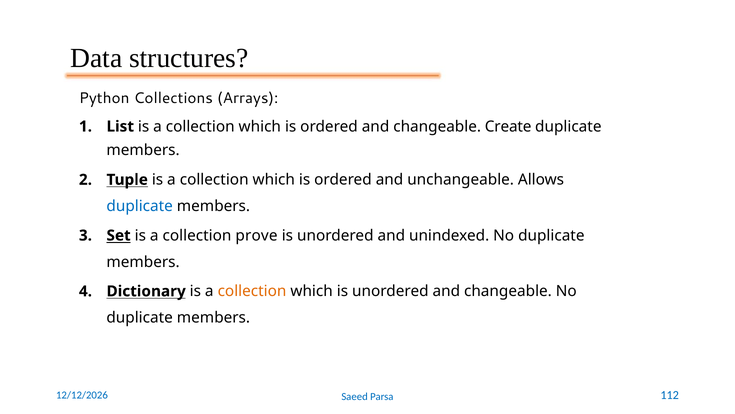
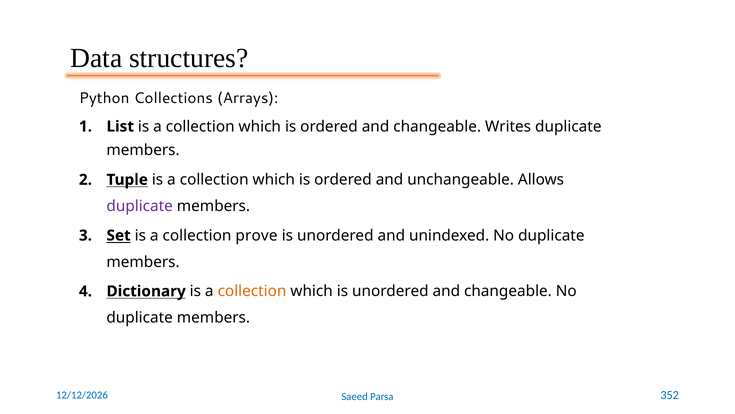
Create: Create -> Writes
duplicate at (140, 206) colour: blue -> purple
112: 112 -> 352
